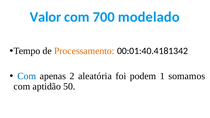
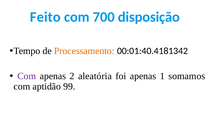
Valor: Valor -> Feito
modelado: modelado -> disposição
Com at (27, 76) colour: blue -> purple
foi podem: podem -> apenas
50: 50 -> 99
